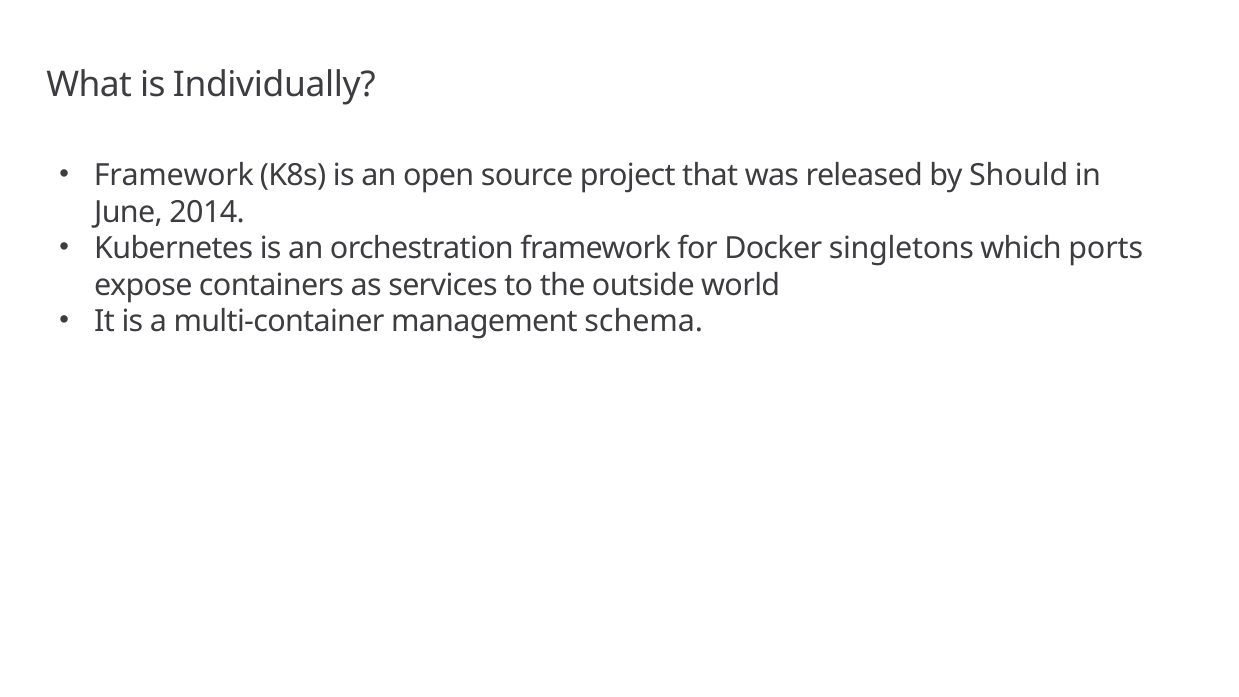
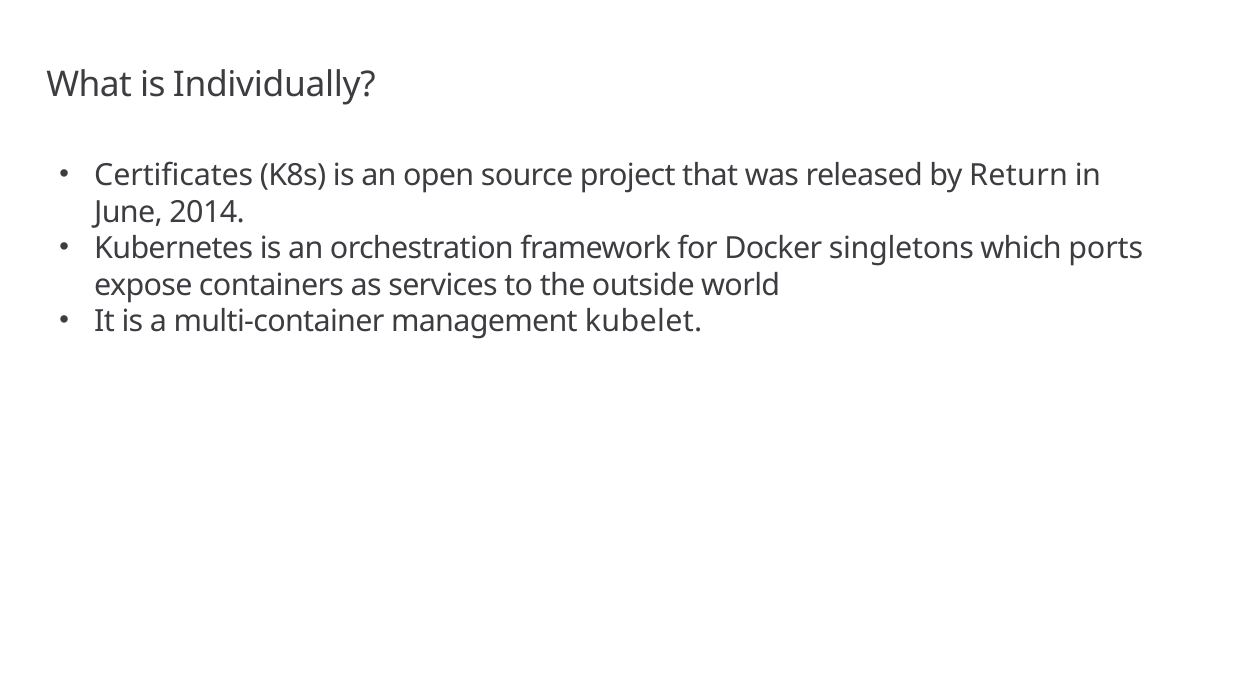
Framework at (174, 175): Framework -> Certificates
Should: Should -> Return
schema: schema -> kubelet
